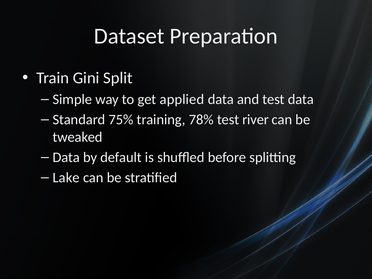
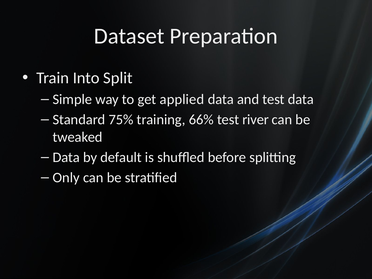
Gini: Gini -> Into
78%: 78% -> 66%
Lake: Lake -> Only
